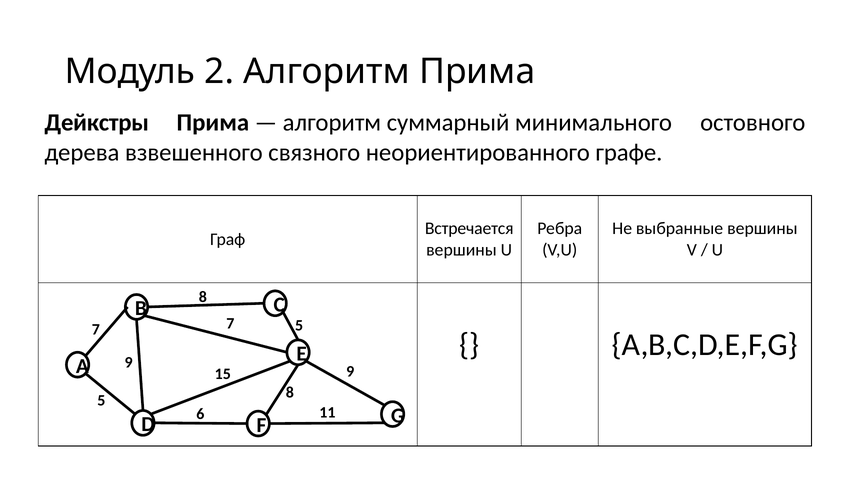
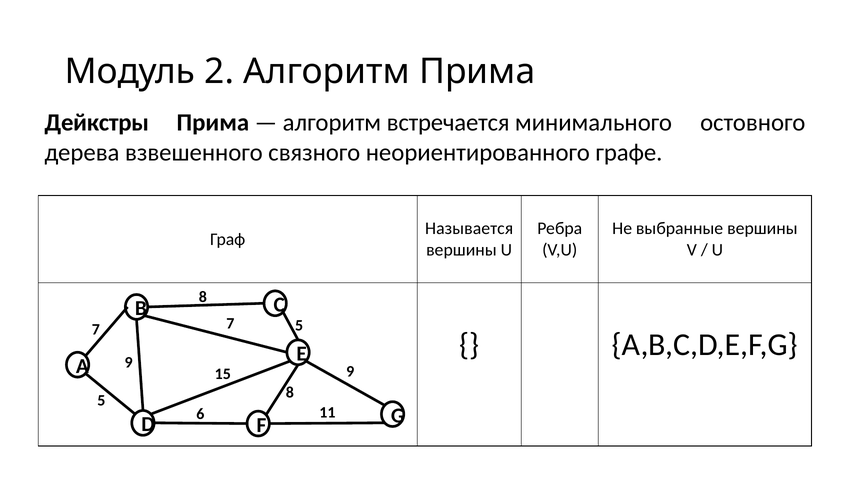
суммарный: суммарный -> встречается
Встречается: Встречается -> Называется
